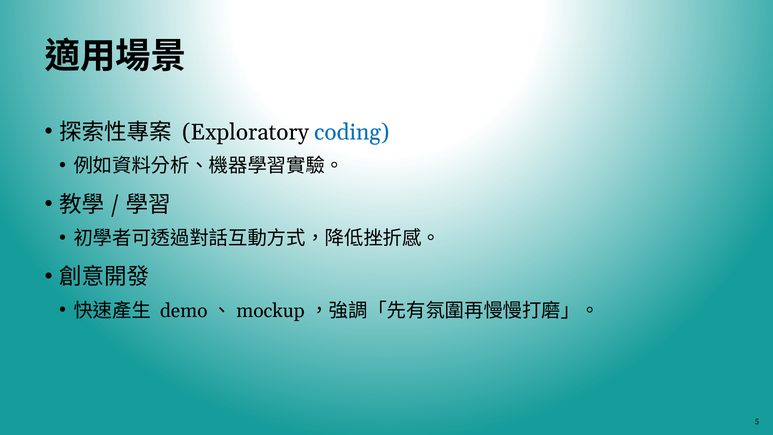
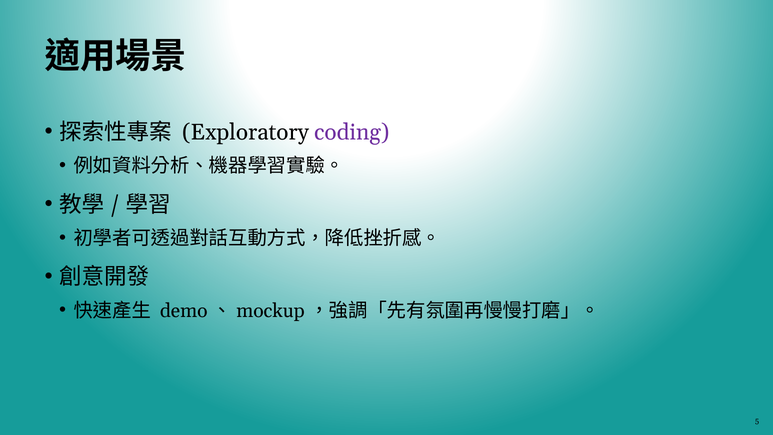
coding colour: blue -> purple
